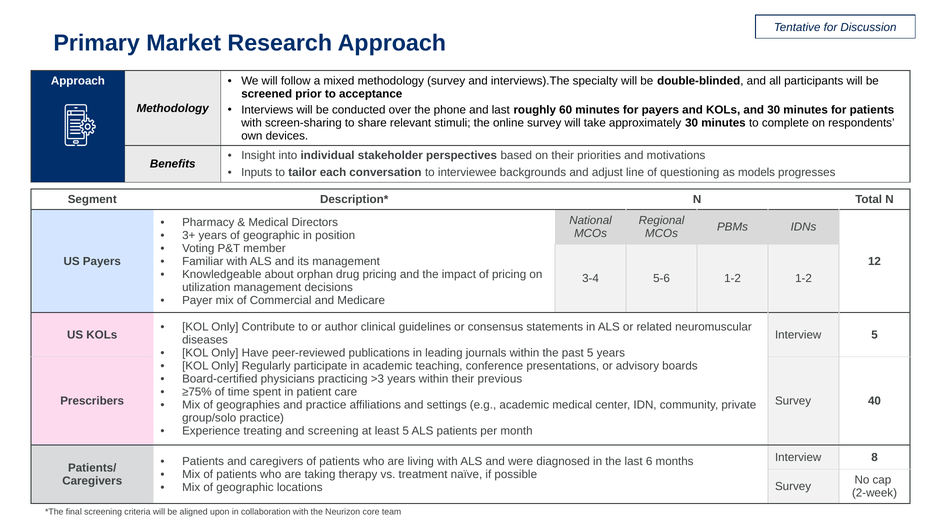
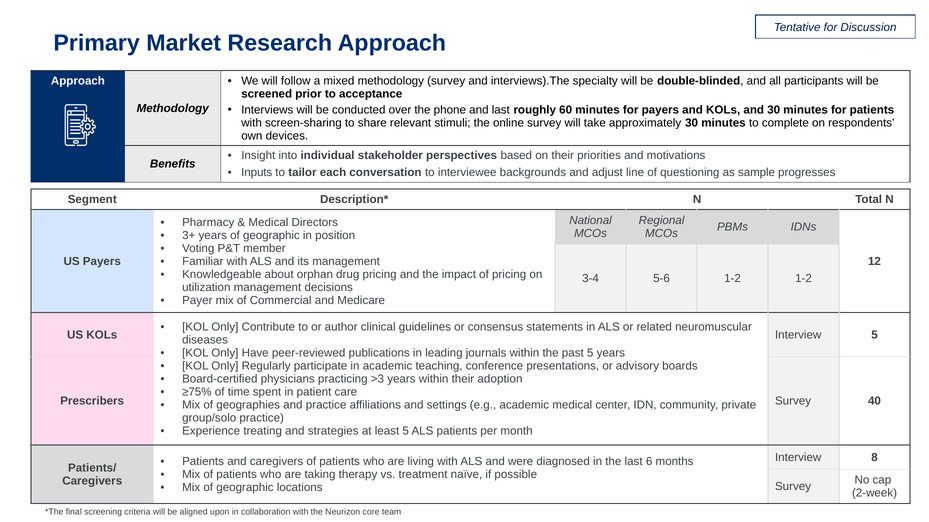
models: models -> sample
previous: previous -> adoption
and screening: screening -> strategies
